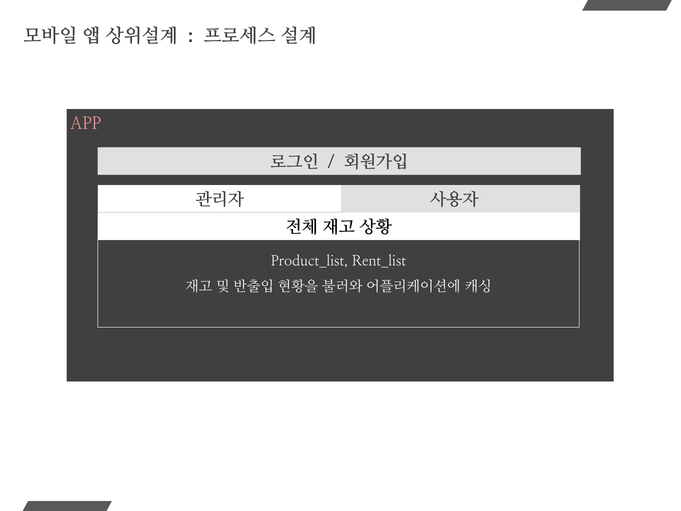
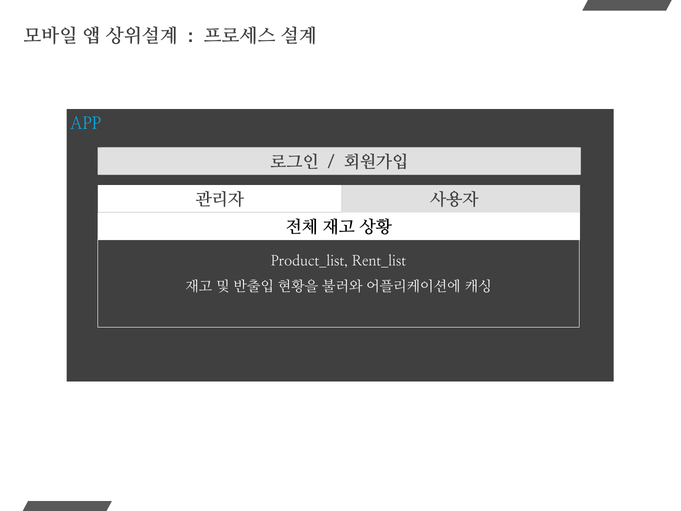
APP colour: pink -> light blue
